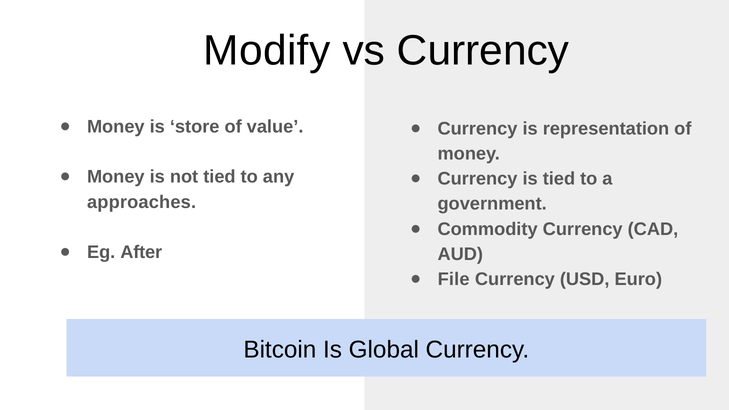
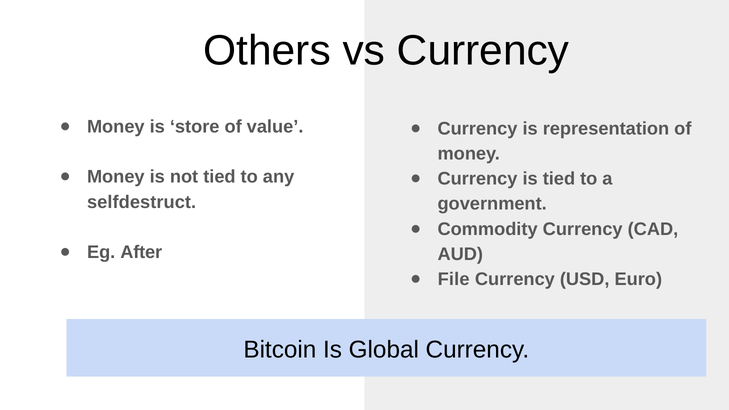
Modify: Modify -> Others
approaches: approaches -> selfdestruct
